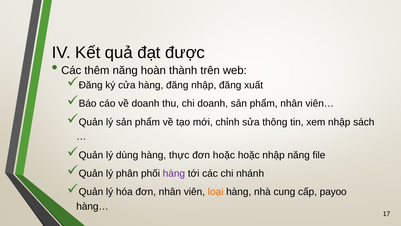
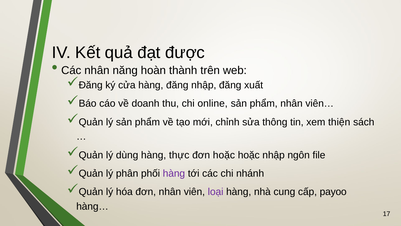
Các thêm: thêm -> nhân
chi doanh: doanh -> online
xem nhập: nhập -> thiện
nhập năng: năng -> ngôn
loại colour: orange -> purple
